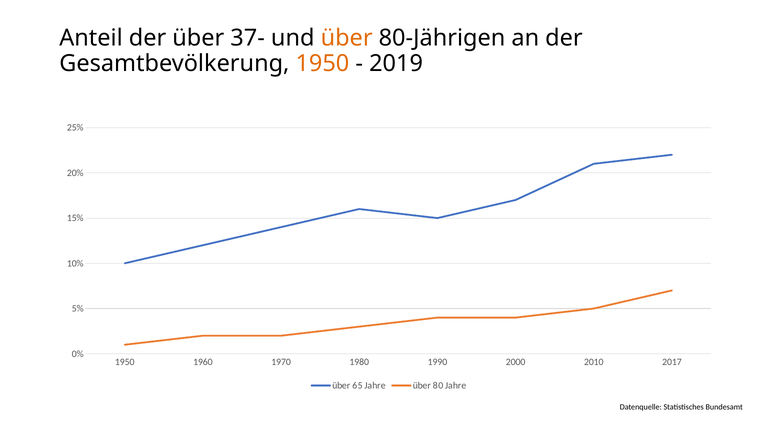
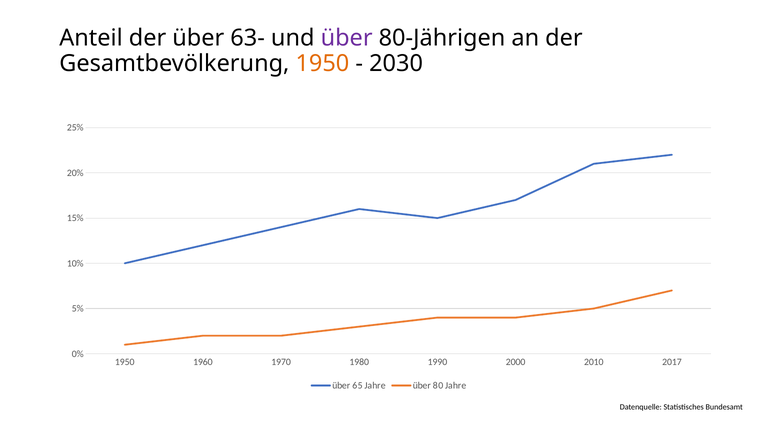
37-: 37- -> 63-
über at (347, 38) colour: orange -> purple
2019: 2019 -> 2030
